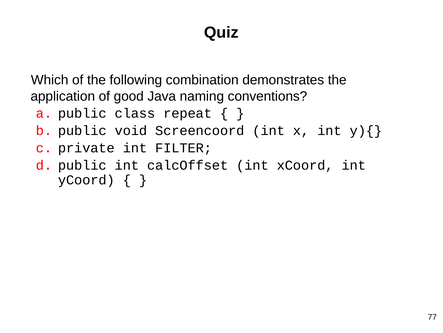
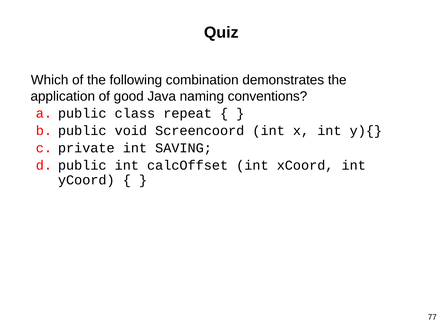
FILTER: FILTER -> SAVING
